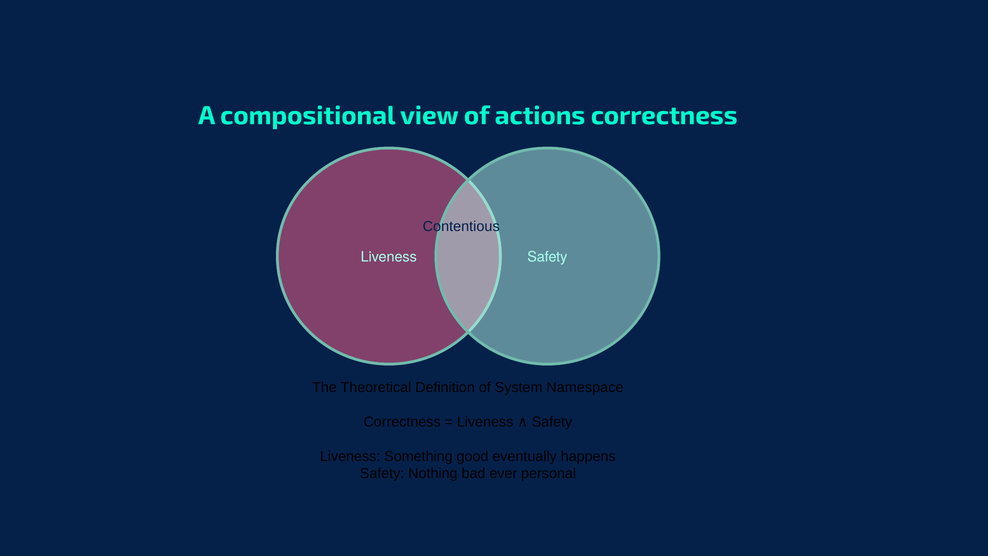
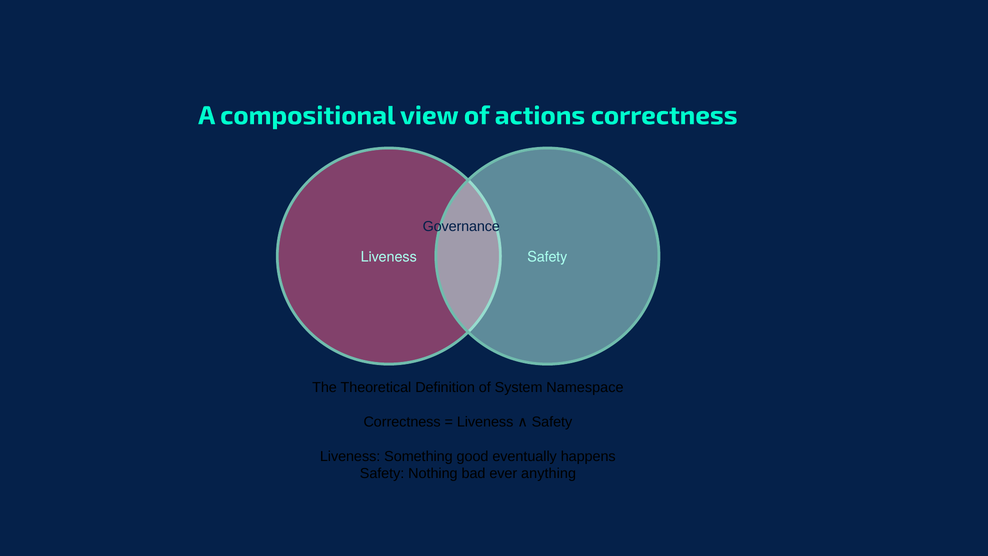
Contentious: Contentious -> Governance
personal: personal -> anything
